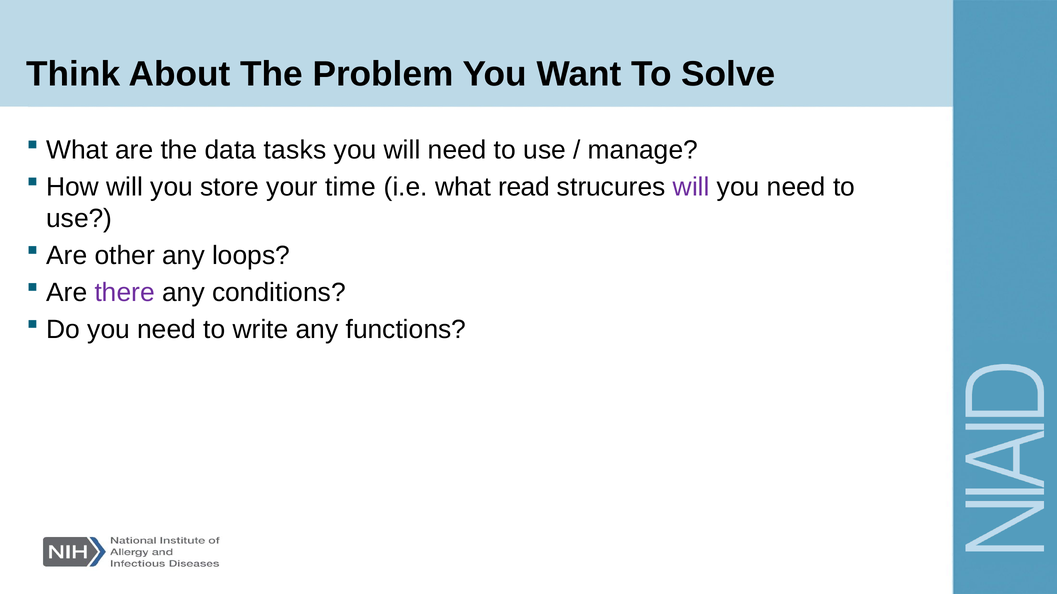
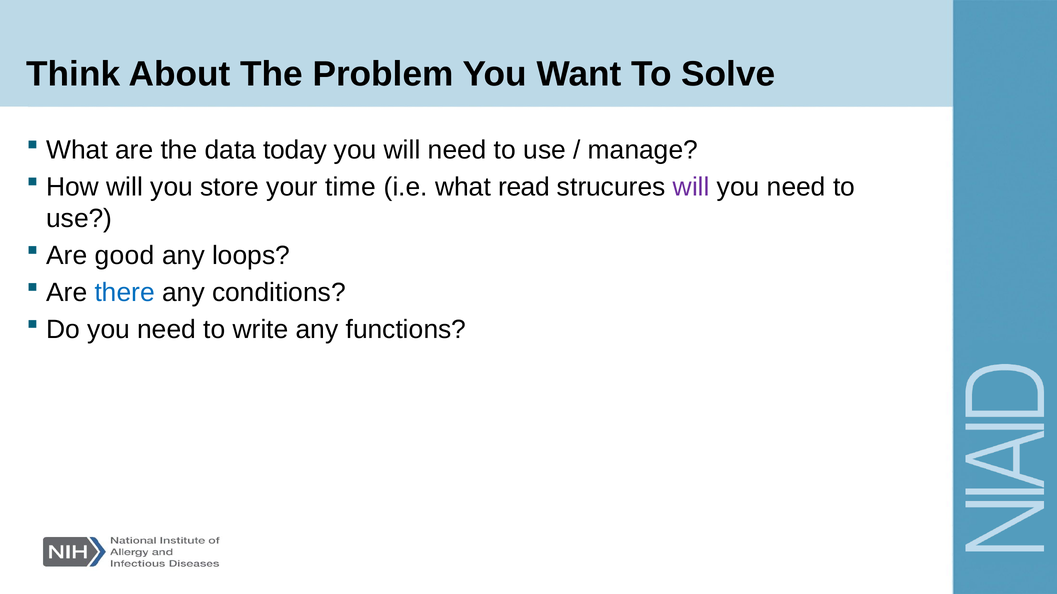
tasks: tasks -> today
other: other -> good
there colour: purple -> blue
